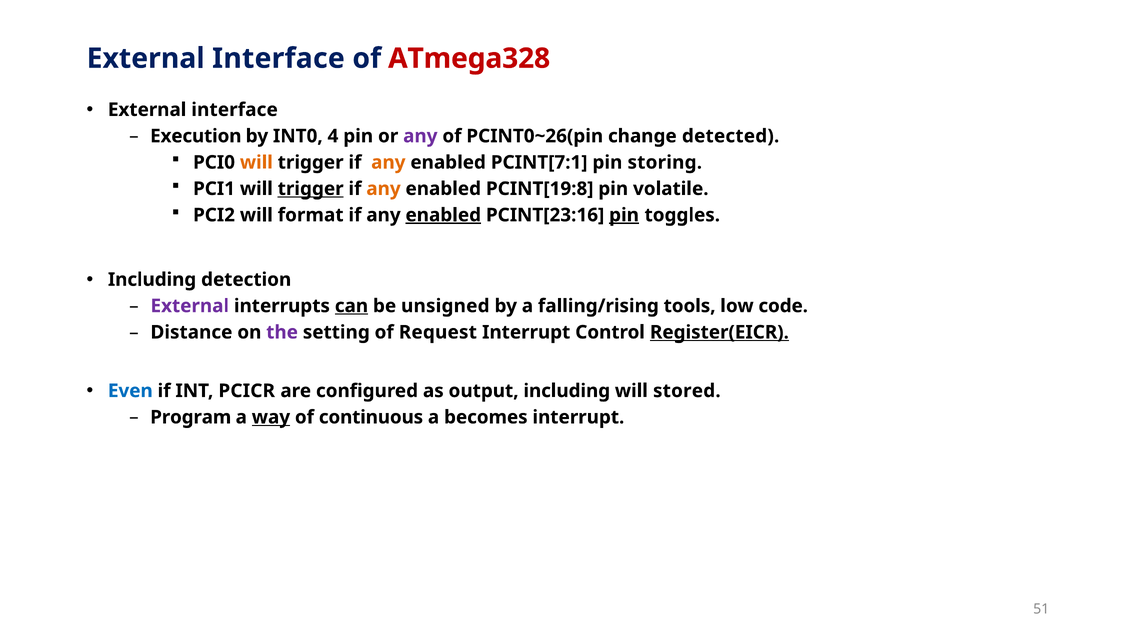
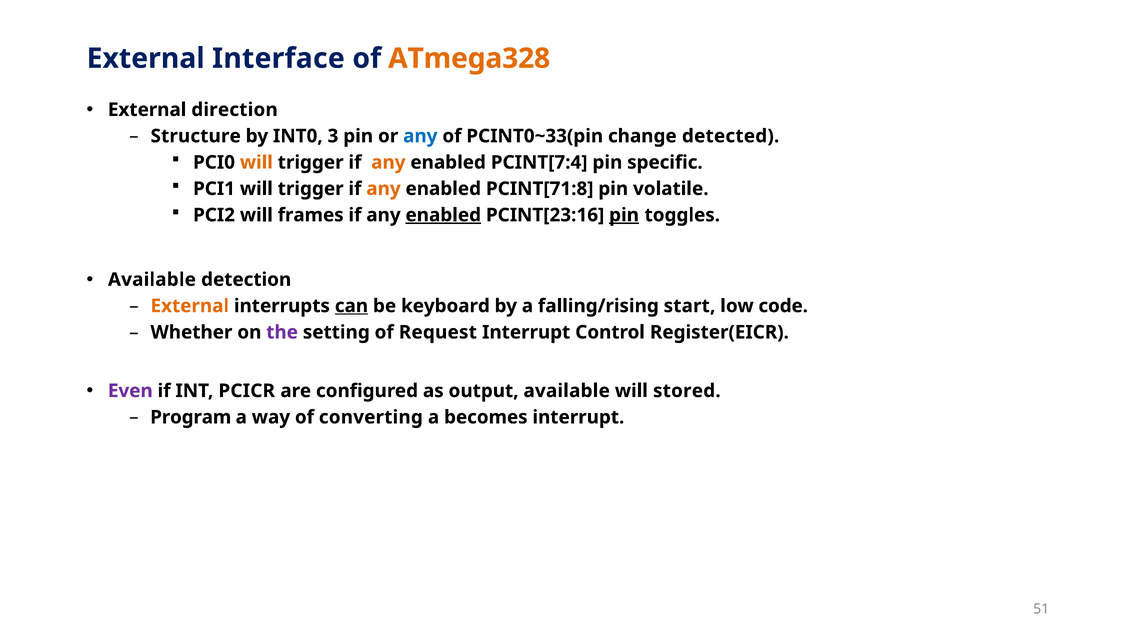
ATmega328 colour: red -> orange
interface at (235, 110): interface -> direction
Execution: Execution -> Structure
4: 4 -> 3
any at (420, 136) colour: purple -> blue
PCINT0~26(pin: PCINT0~26(pin -> PCINT0~33(pin
PCINT[7:1: PCINT[7:1 -> PCINT[7:4
storing: storing -> specific
trigger at (311, 189) underline: present -> none
PCINT[19:8: PCINT[19:8 -> PCINT[71:8
format: format -> frames
Including at (152, 280): Including -> Available
External at (190, 306) colour: purple -> orange
unsigned: unsigned -> keyboard
tools: tools -> start
Distance: Distance -> Whether
Register(EICR underline: present -> none
Even colour: blue -> purple
output including: including -> available
way underline: present -> none
continuous: continuous -> converting
